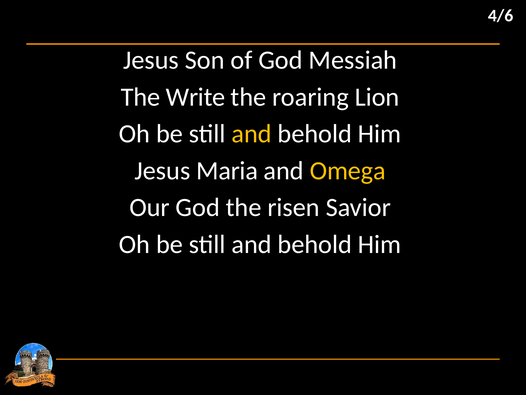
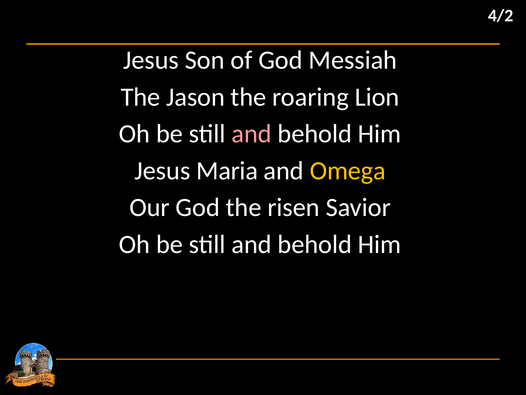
4/6: 4/6 -> 4/2
Write: Write -> Jason
and at (252, 134) colour: yellow -> pink
